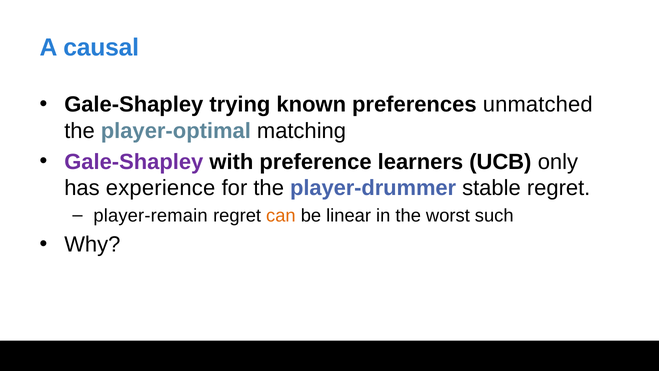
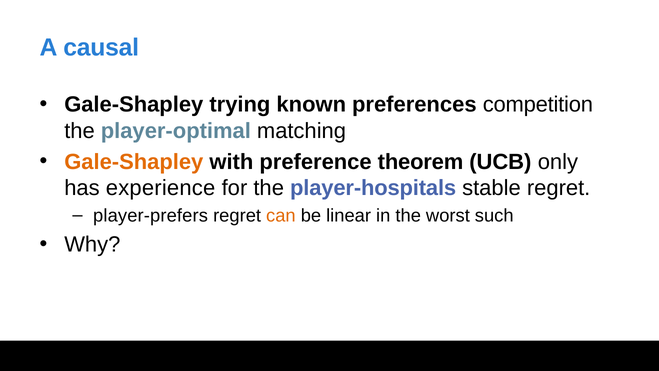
unmatched: unmatched -> competition
Gale-Shapley at (134, 162) colour: purple -> orange
learners: learners -> theorem
player-drummer: player-drummer -> player-hospitals
player-remain: player-remain -> player-prefers
